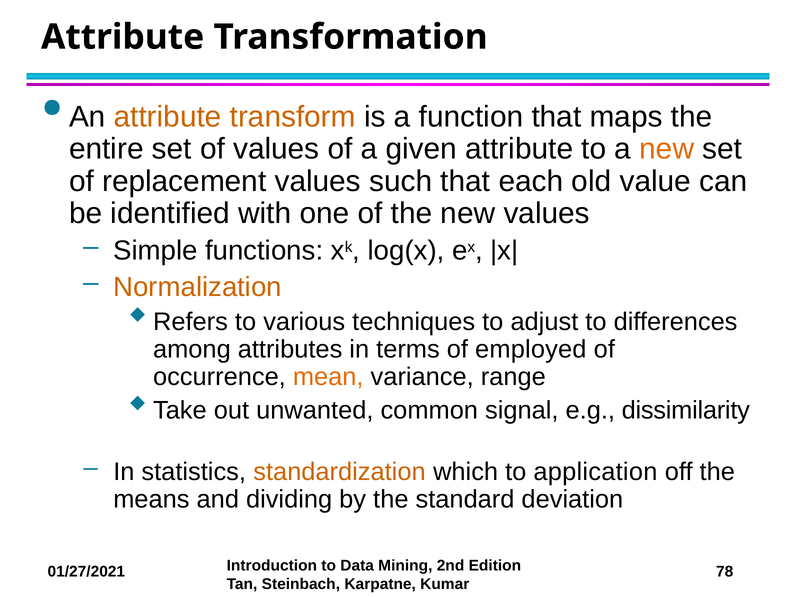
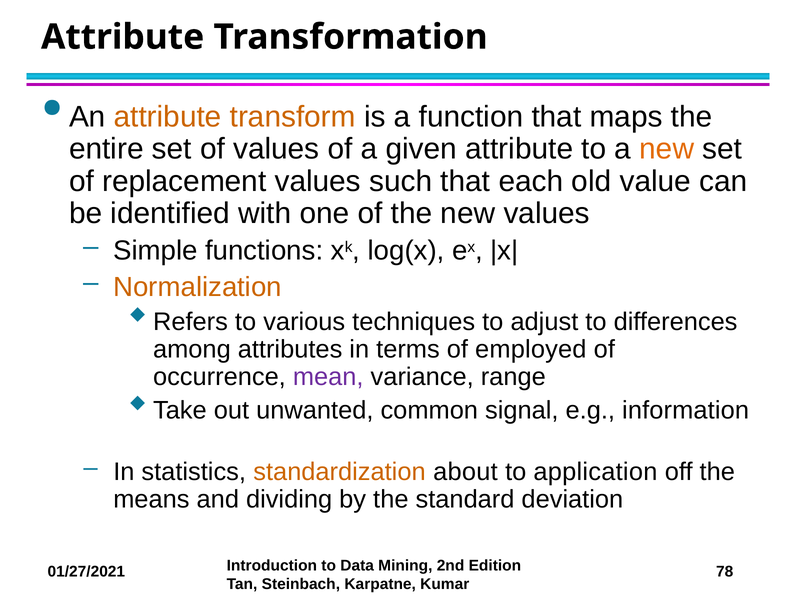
mean colour: orange -> purple
dissimilarity: dissimilarity -> information
which: which -> about
